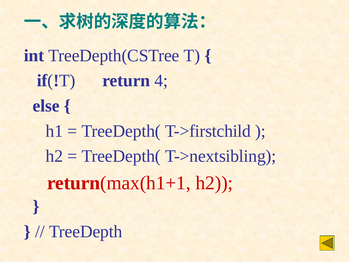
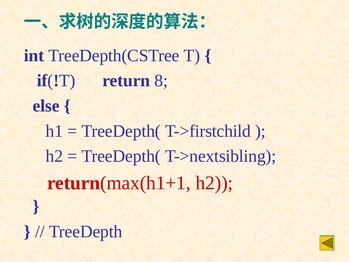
4: 4 -> 8
